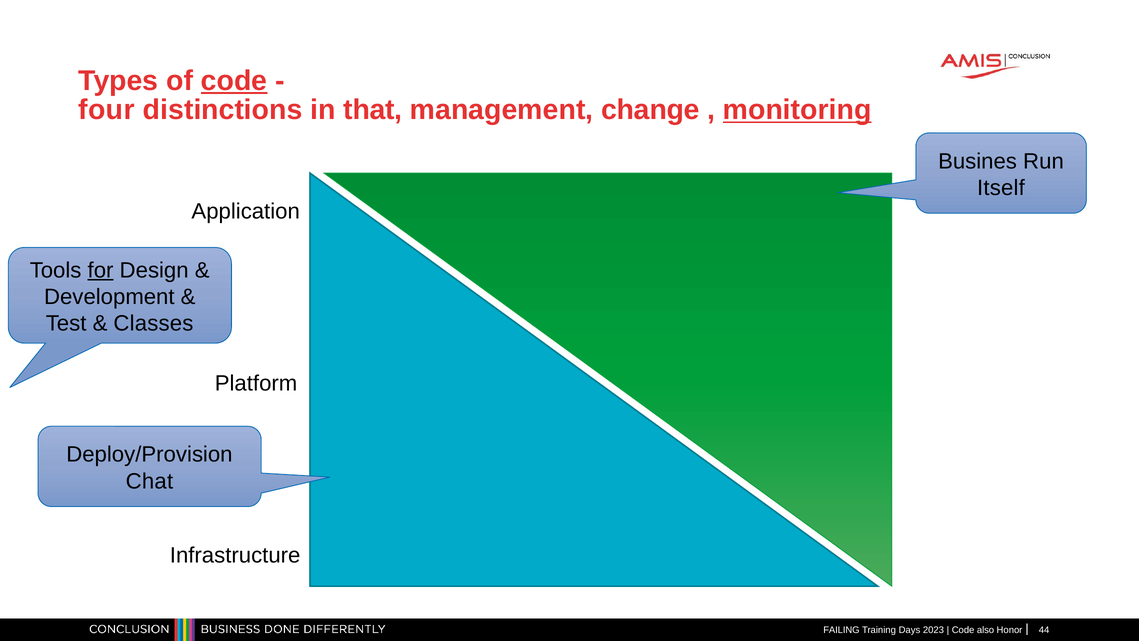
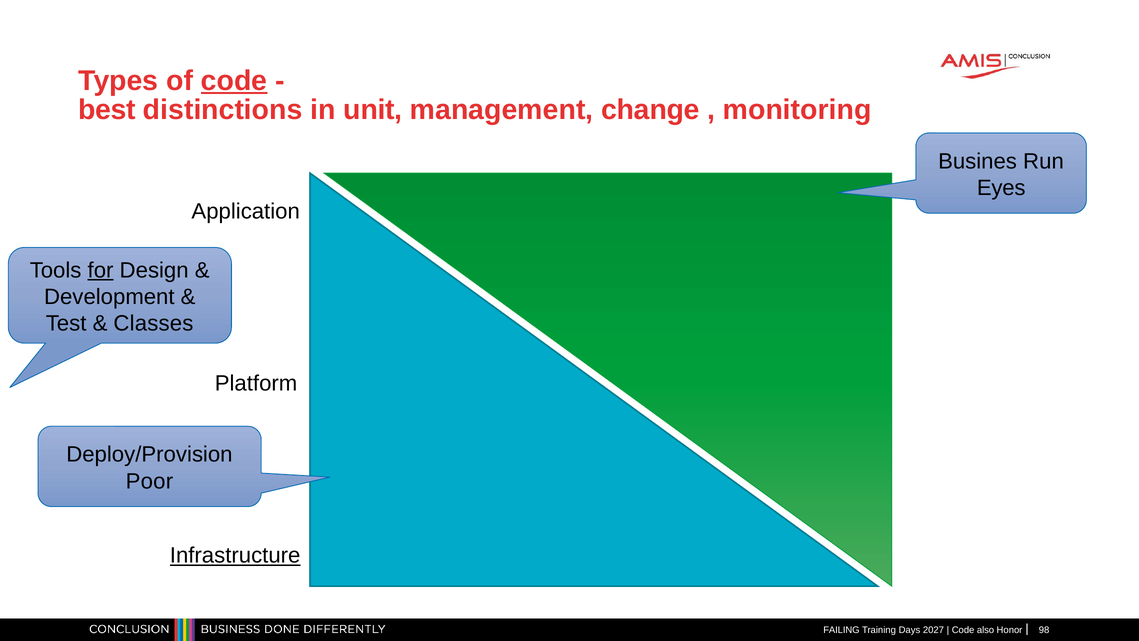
four: four -> best
that: that -> unit
monitoring underline: present -> none
Itself: Itself -> Eyes
Chat: Chat -> Poor
Infrastructure underline: none -> present
2023: 2023 -> 2027
44: 44 -> 98
